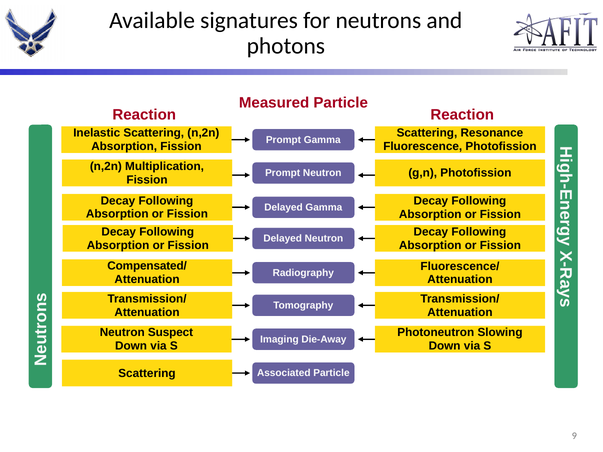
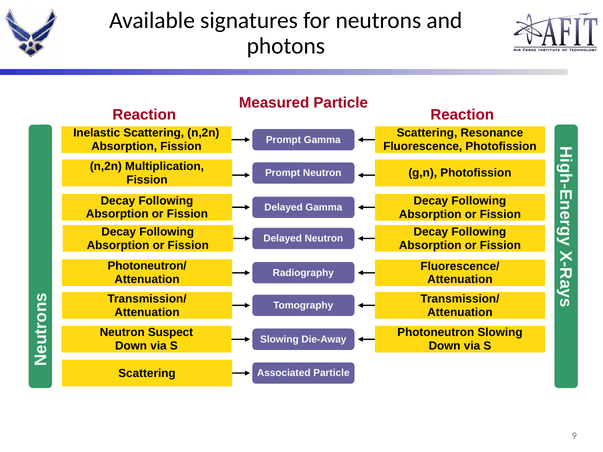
Compensated/: Compensated/ -> Photoneutron/
Imaging at (279, 340): Imaging -> Slowing
